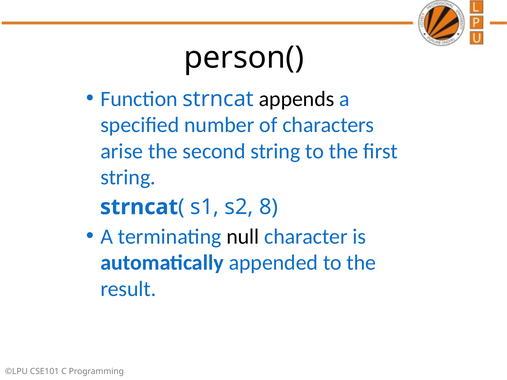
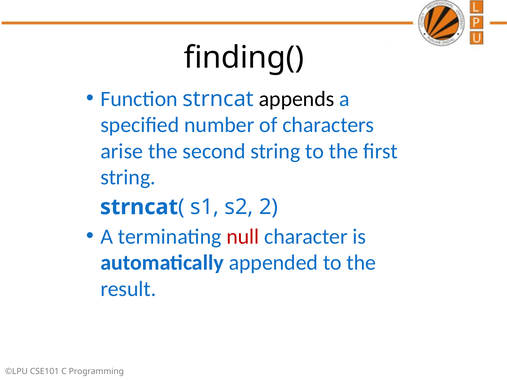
person(: person( -> finding(
8: 8 -> 2
null colour: black -> red
